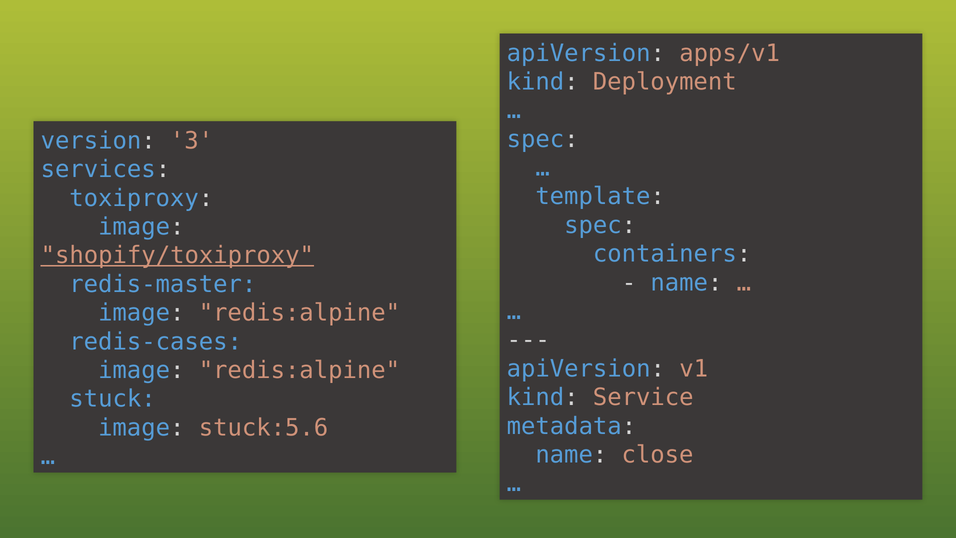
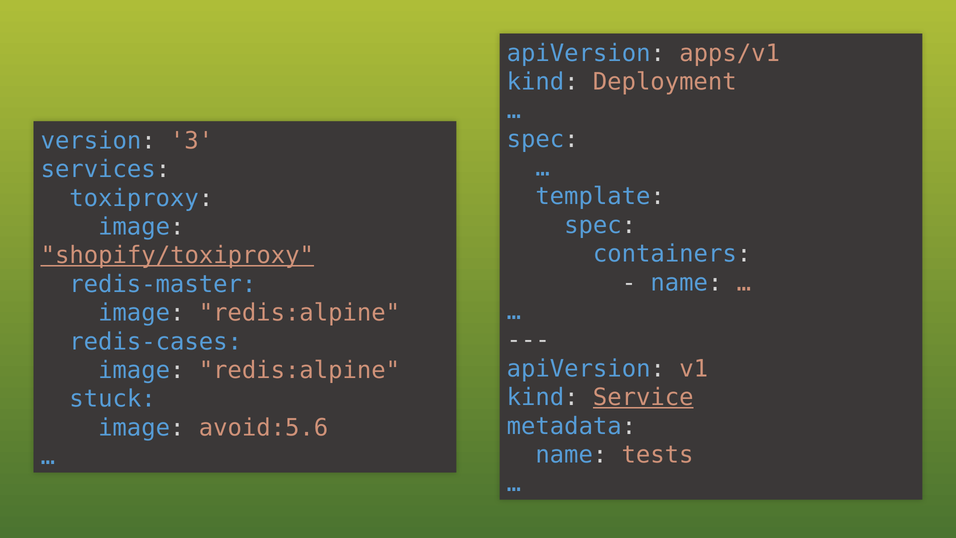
Service underline: none -> present
stuck:5.6: stuck:5.6 -> avoid:5.6
close: close -> tests
